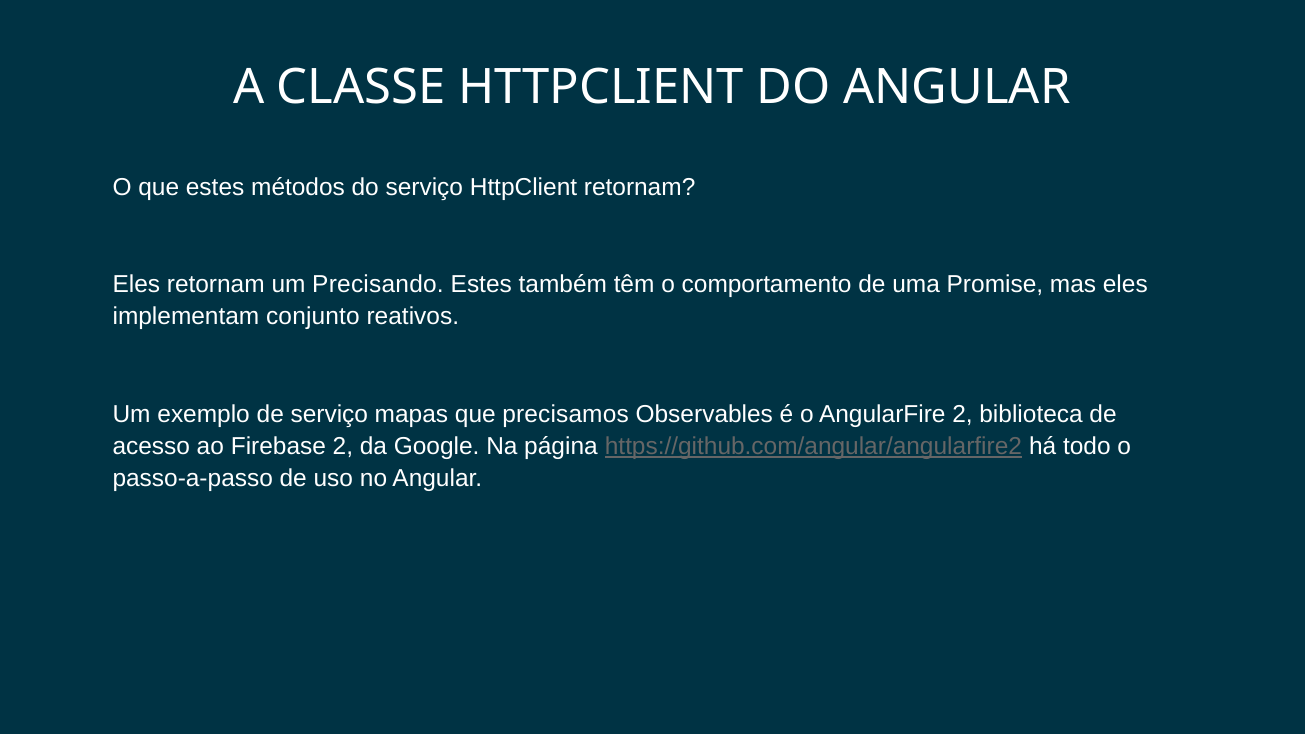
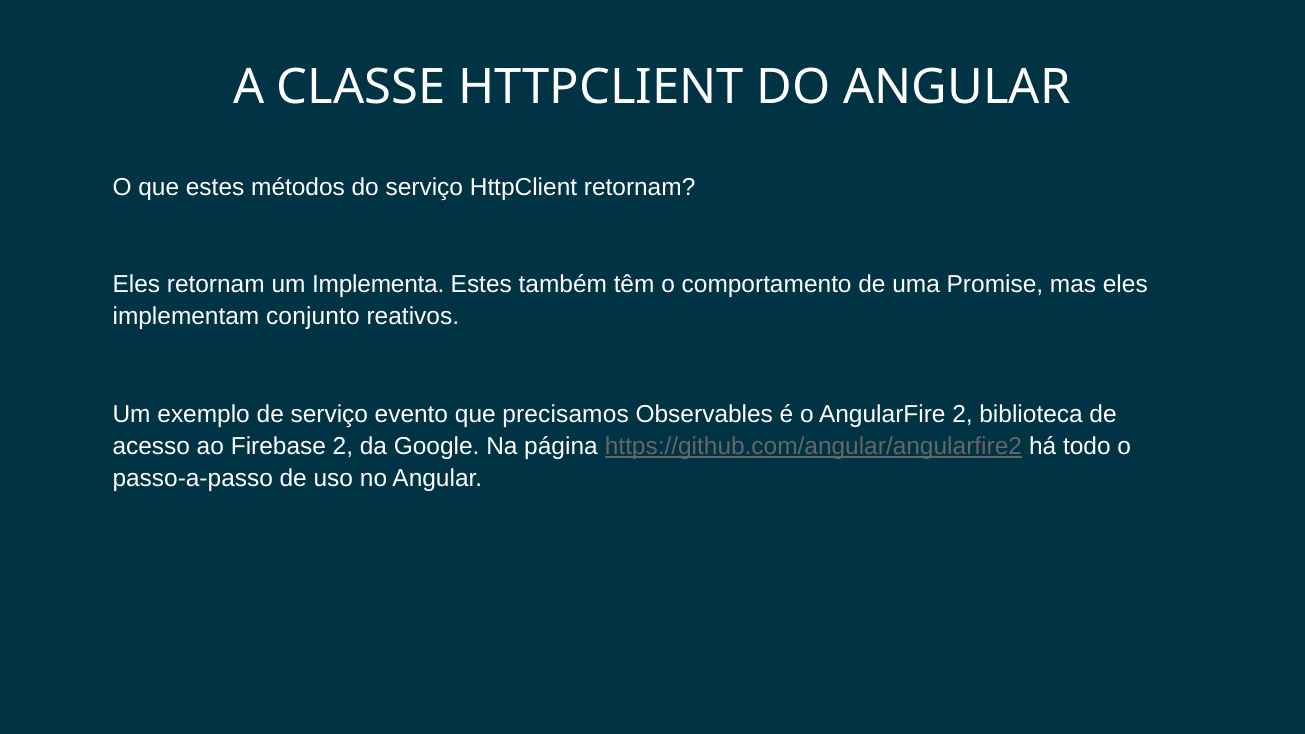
Precisando: Precisando -> Implementa
mapas: mapas -> evento
